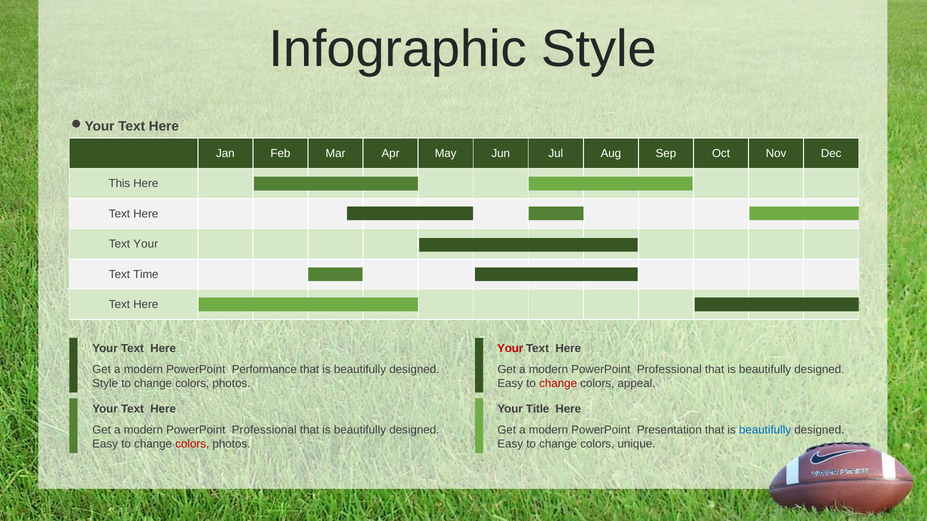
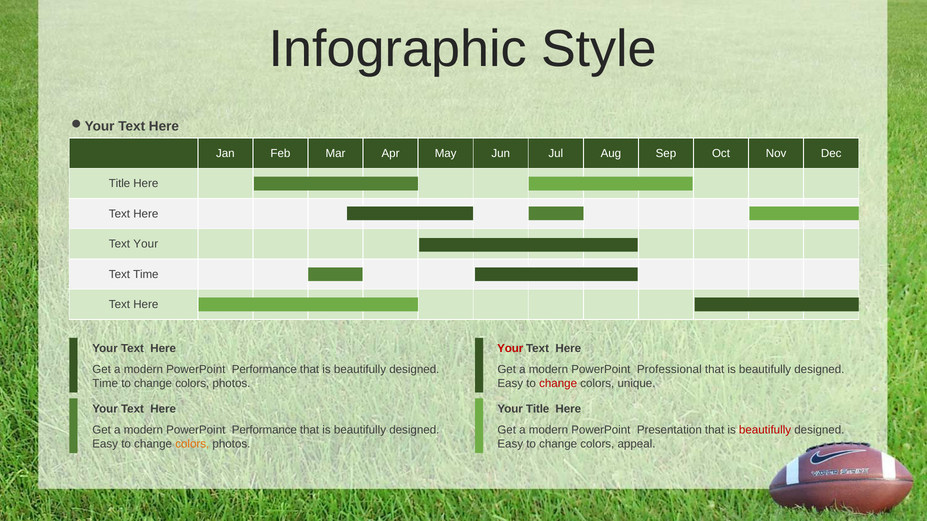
This at (119, 184): This -> Title
Style at (105, 384): Style -> Time
appeal: appeal -> unique
Professional at (264, 430): Professional -> Performance
beautifully at (765, 430) colour: blue -> red
colors at (192, 444) colour: red -> orange
unique: unique -> appeal
